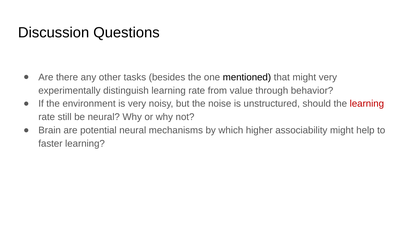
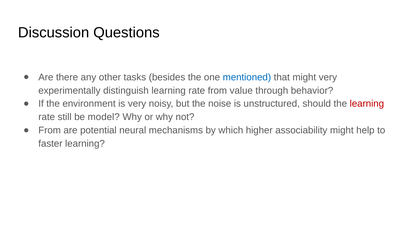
mentioned colour: black -> blue
be neural: neural -> model
Brain at (50, 130): Brain -> From
